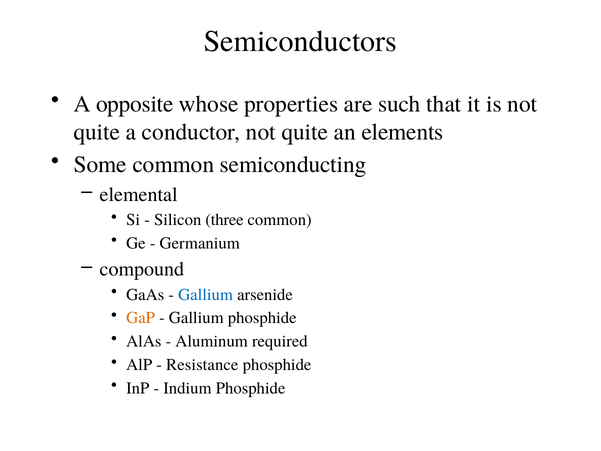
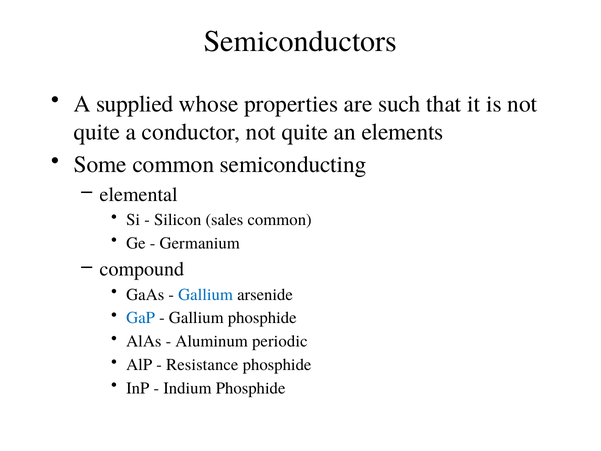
opposite: opposite -> supplied
three: three -> sales
GaP colour: orange -> blue
required: required -> periodic
